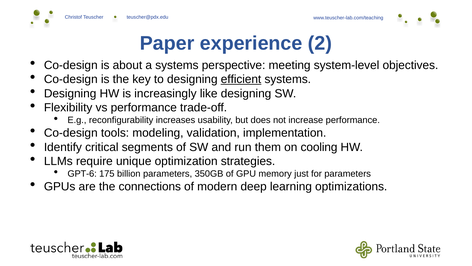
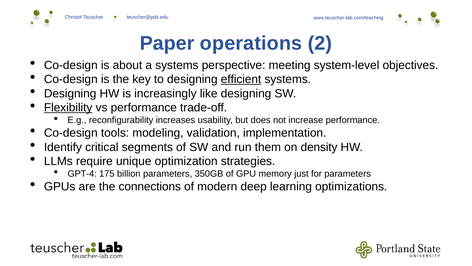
experience: experience -> operations
Flexibility underline: none -> present
cooling: cooling -> density
GPT-6: GPT-6 -> GPT-4
